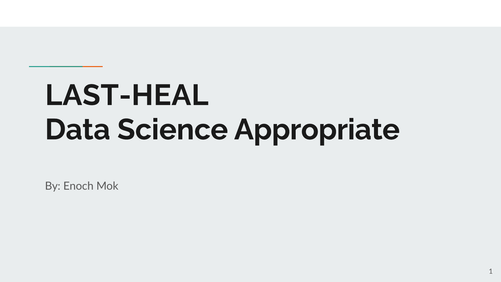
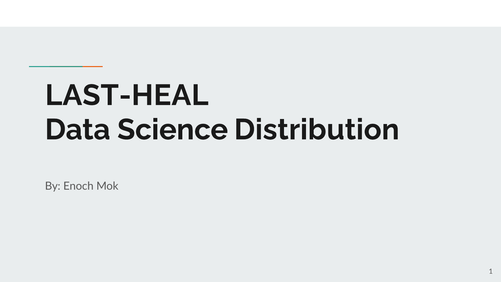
Appropriate: Appropriate -> Distribution
